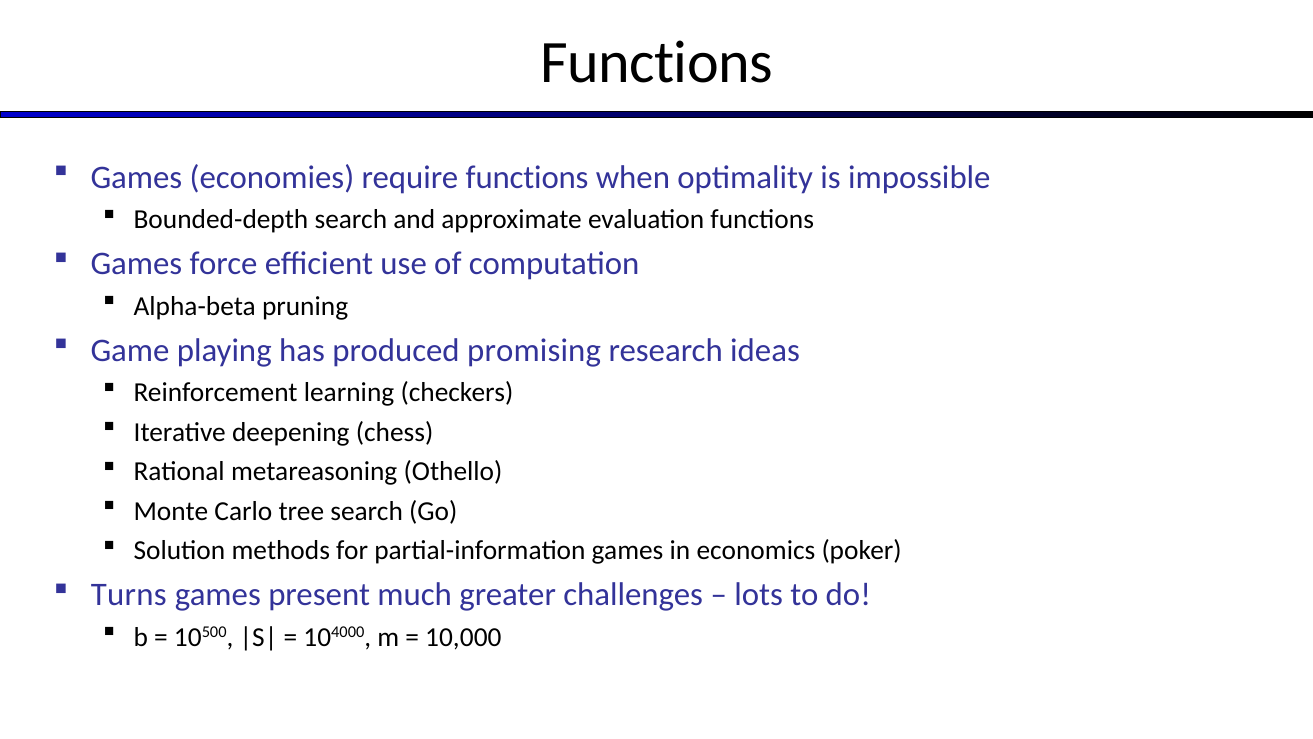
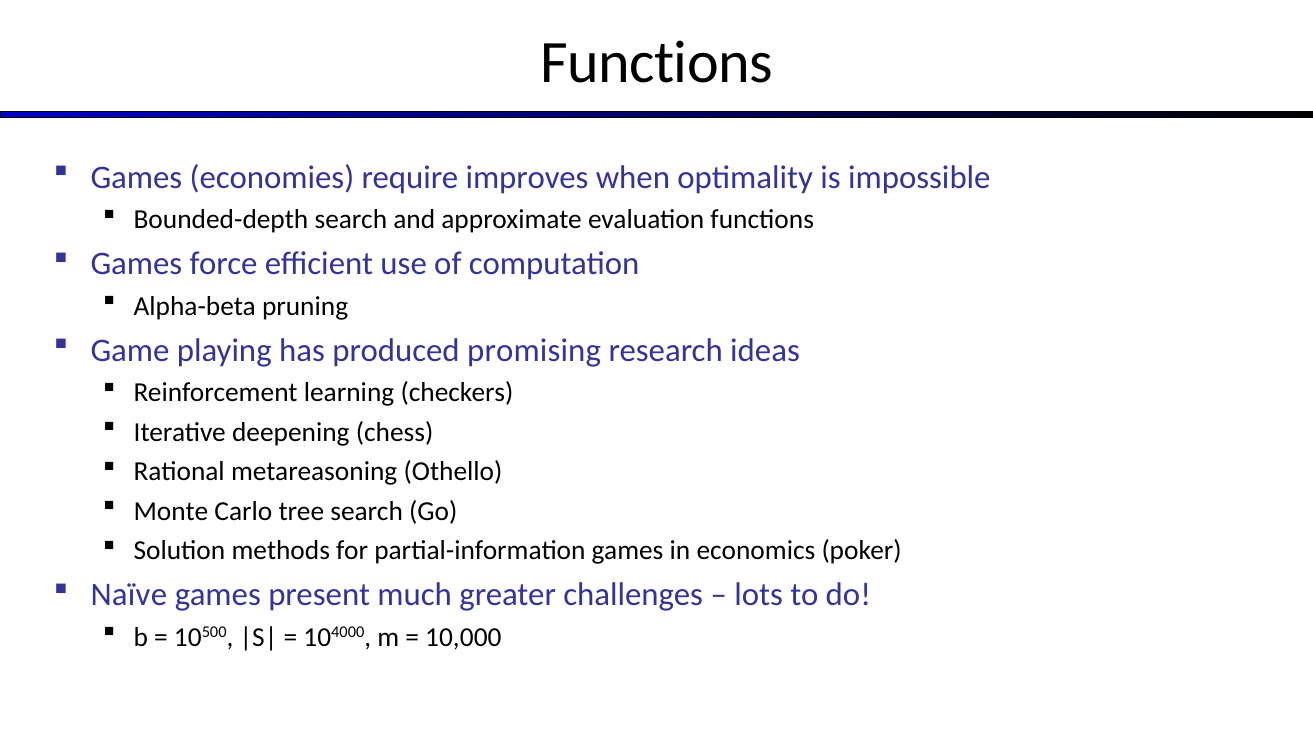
require functions: functions -> improves
Turns: Turns -> Naïve
